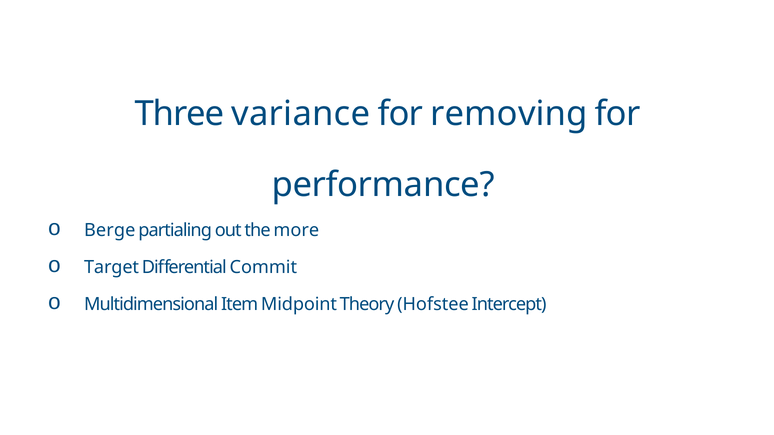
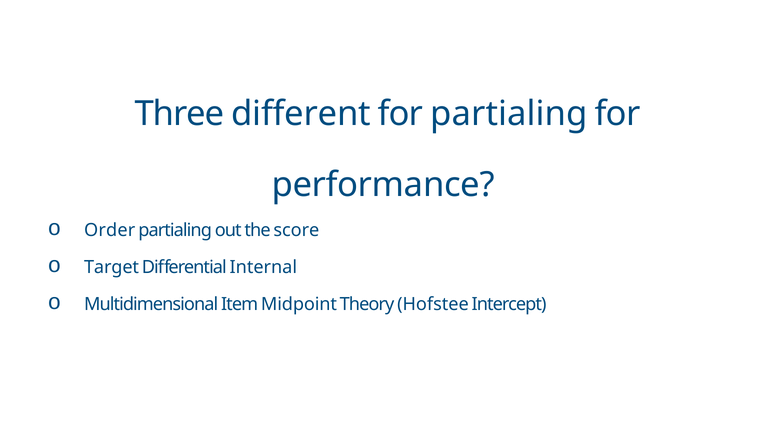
variance: variance -> different
for removing: removing -> partialing
Berge: Berge -> Order
more: more -> score
Commit: Commit -> Internal
